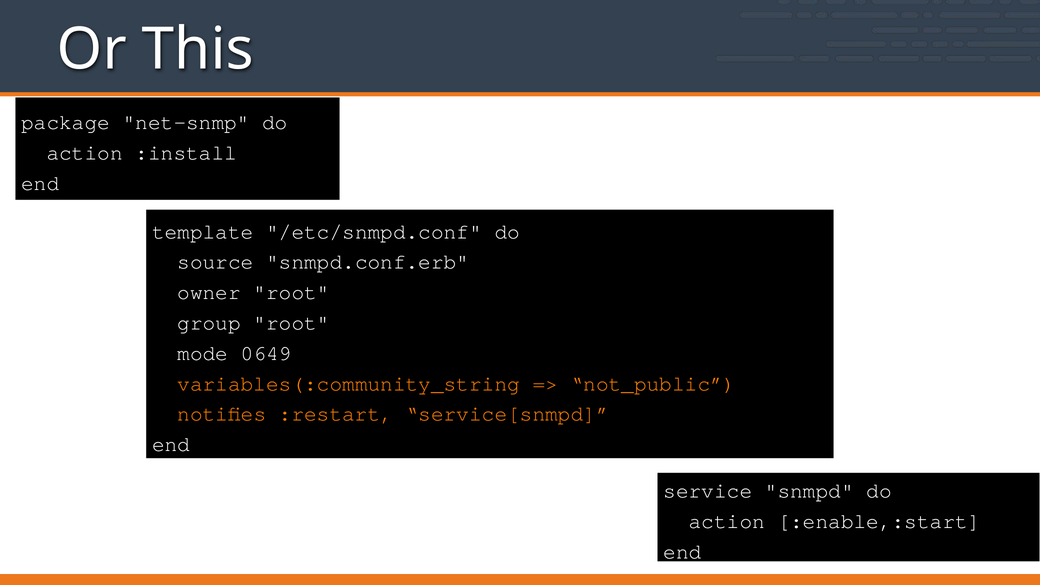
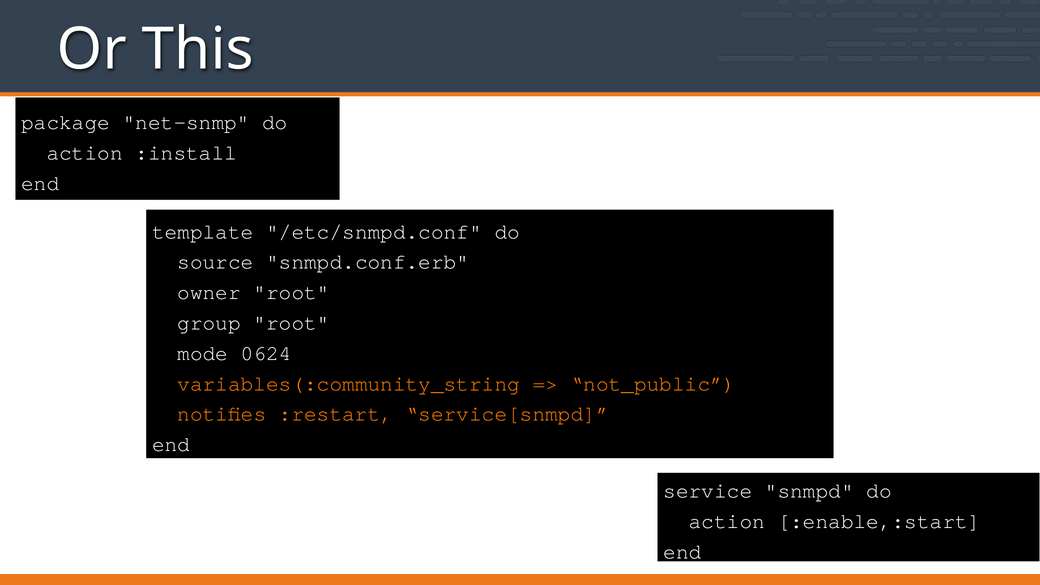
0649: 0649 -> 0624
